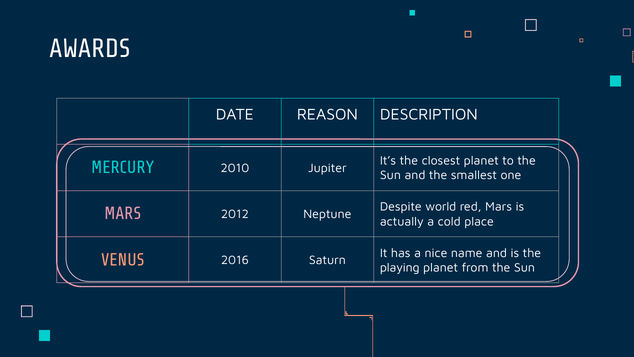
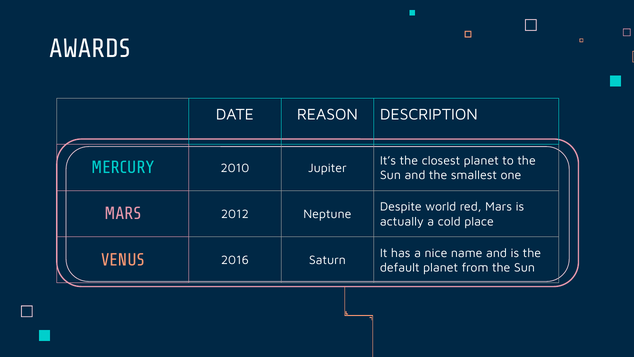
playing: playing -> default
